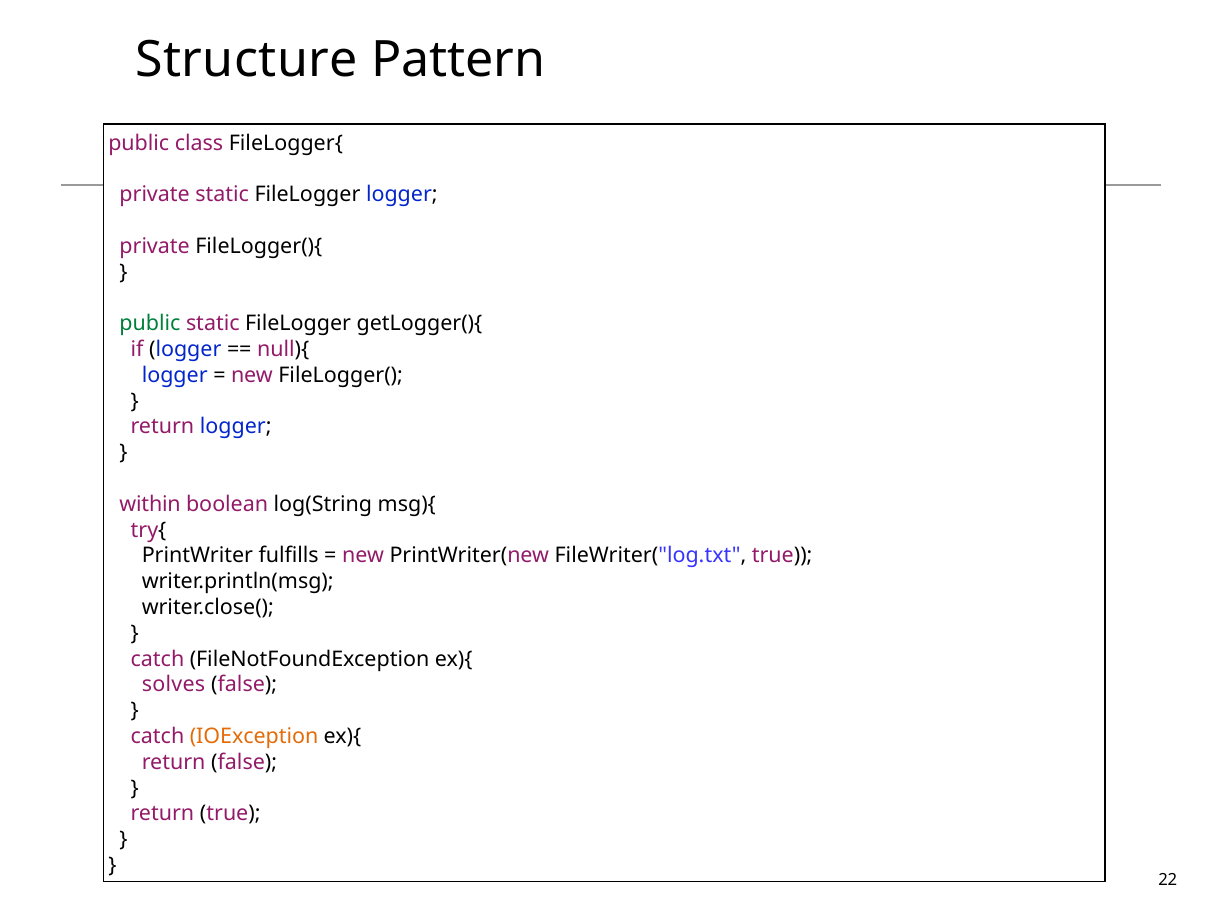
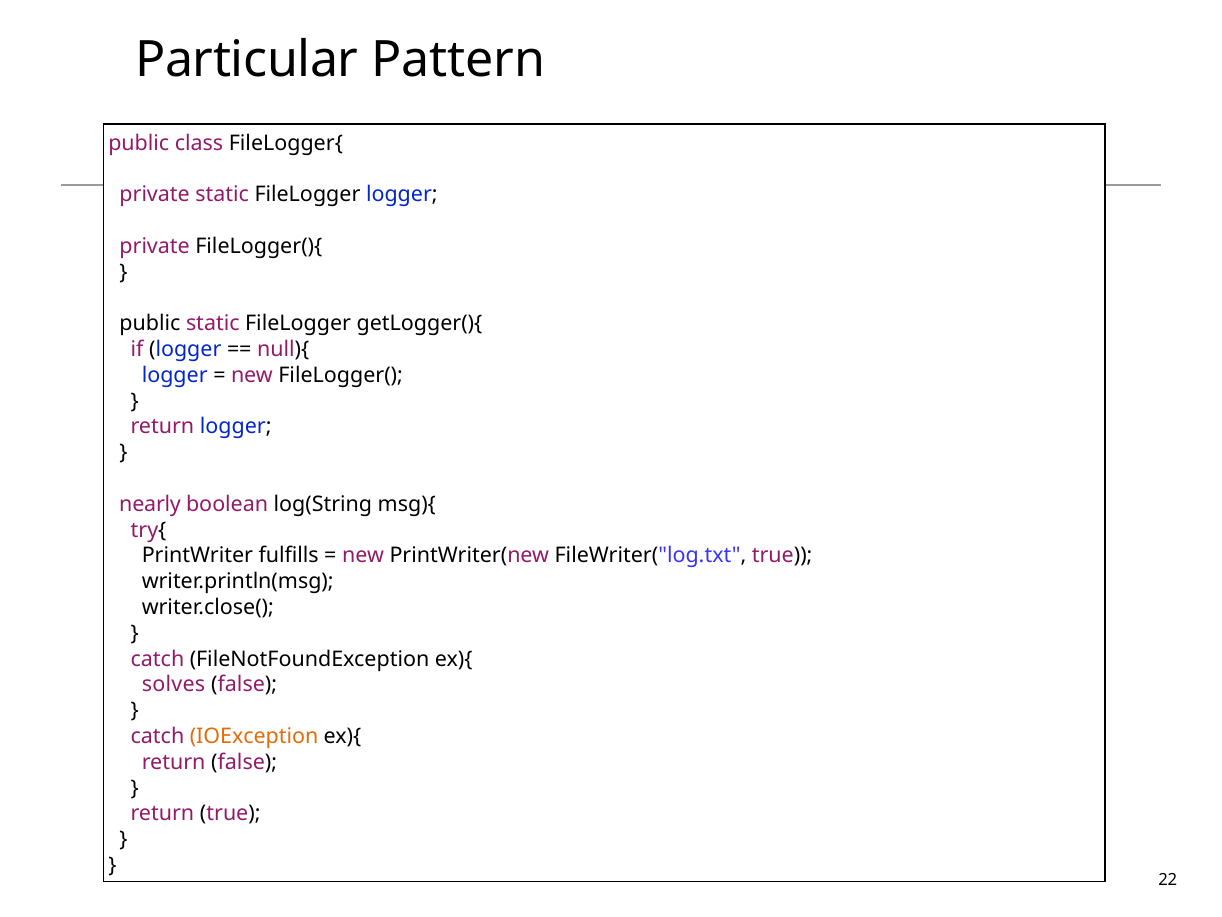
Structure: Structure -> Particular
public at (150, 324) colour: green -> black
within: within -> nearly
